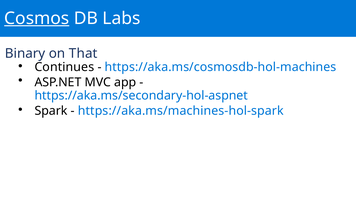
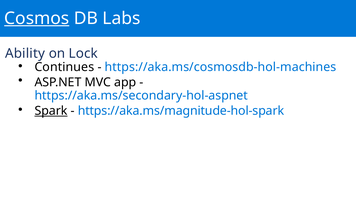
Binary: Binary -> Ability
That: That -> Lock
Spark underline: none -> present
https://aka.ms/machines-hol-spark: https://aka.ms/machines-hol-spark -> https://aka.ms/magnitude-hol-spark
